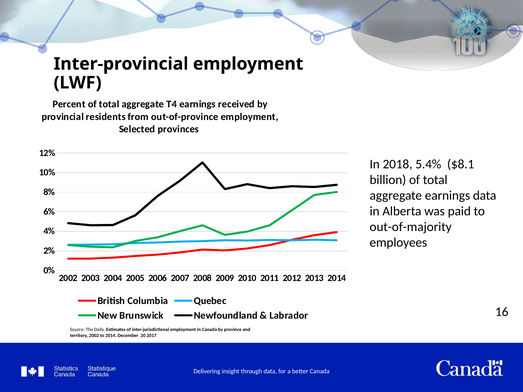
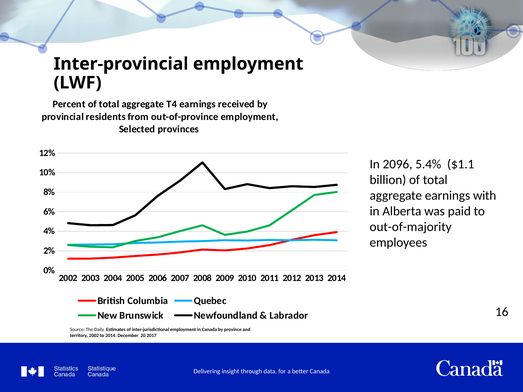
2018: 2018 -> 2096
$8.1: $8.1 -> $1.1
earnings data: data -> with
